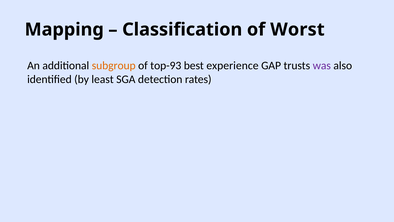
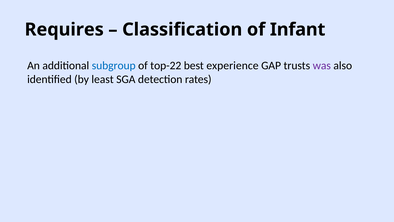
Mapping: Mapping -> Requires
Worst: Worst -> Infant
subgroup colour: orange -> blue
top-93: top-93 -> top-22
